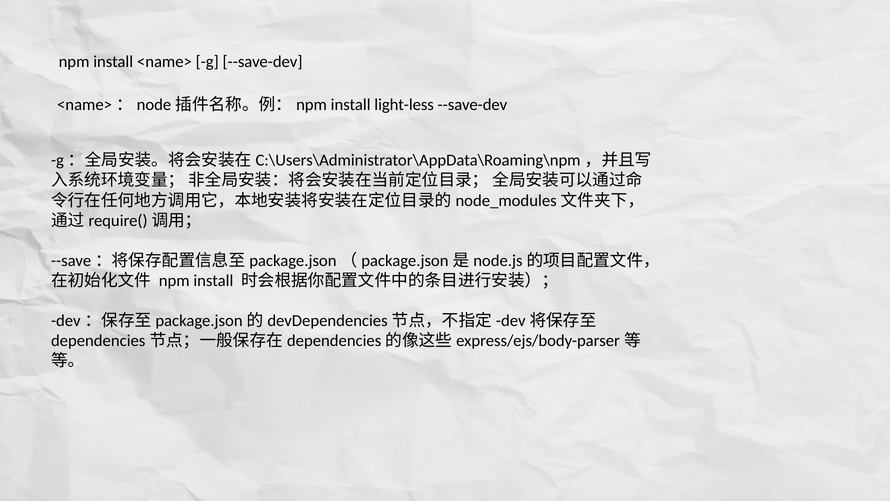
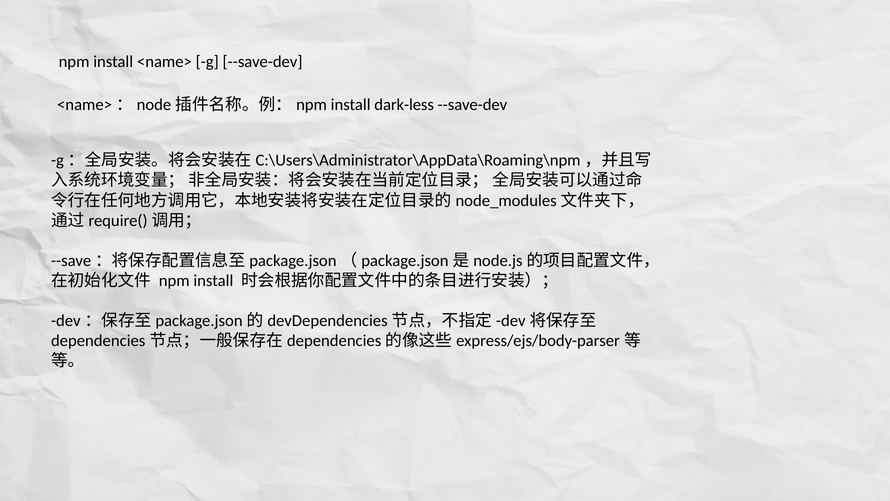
light-less: light-less -> dark-less
